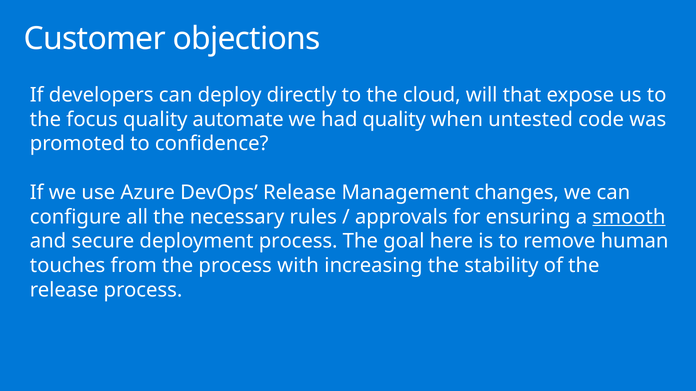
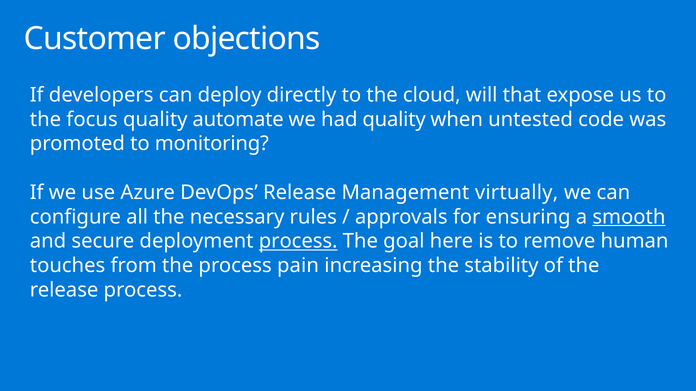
confidence: confidence -> monitoring
changes: changes -> virtually
process at (298, 241) underline: none -> present
with: with -> pain
